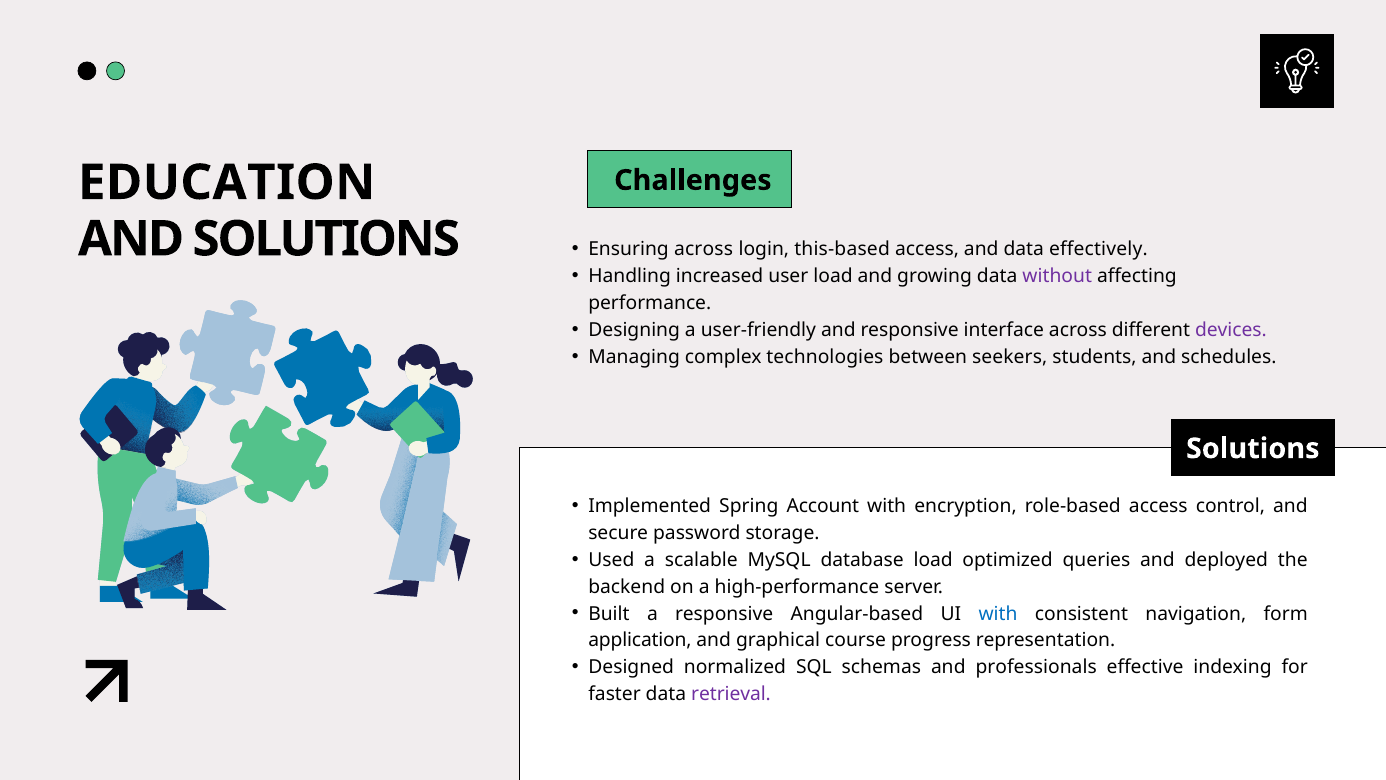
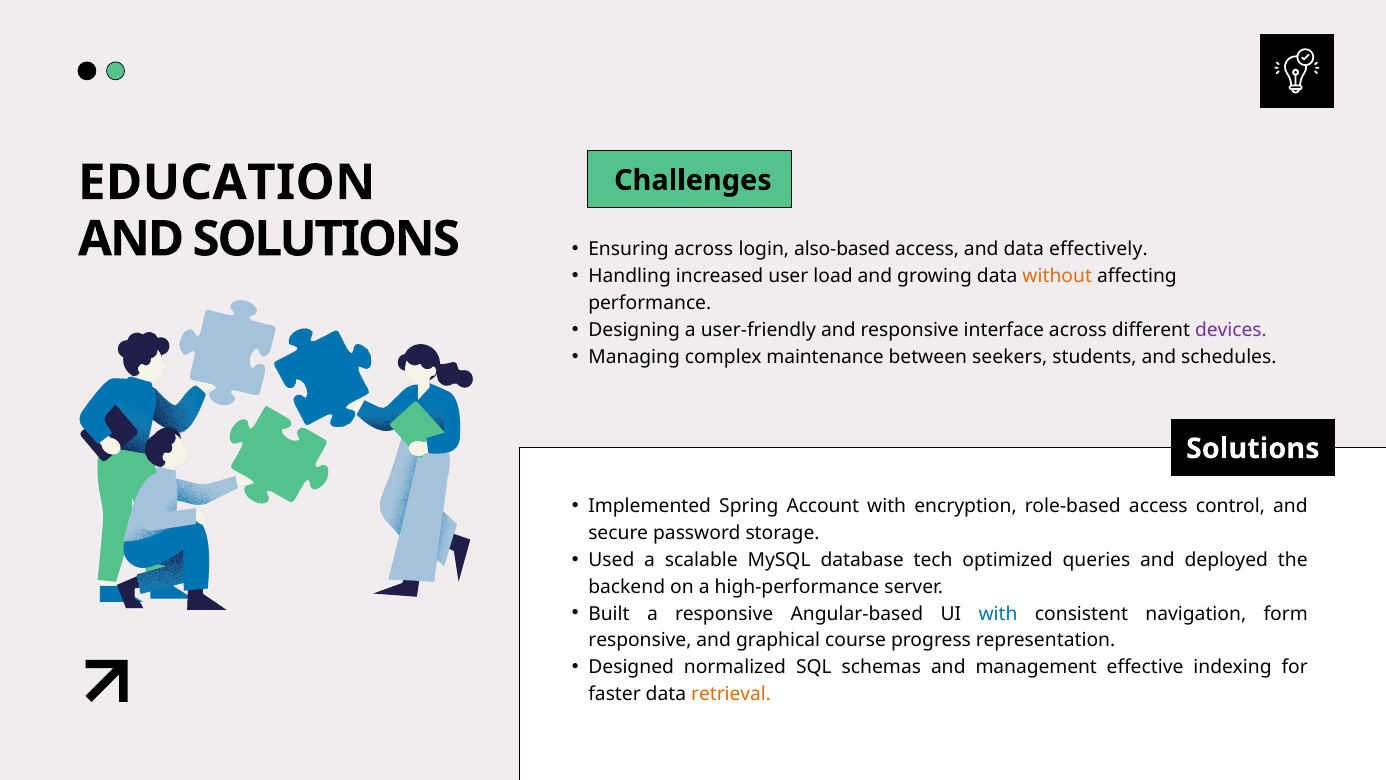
this-based: this-based -> also-based
without colour: purple -> orange
technologies: technologies -> maintenance
database load: load -> tech
application at (640, 640): application -> responsive
professionals: professionals -> management
retrieval colour: purple -> orange
